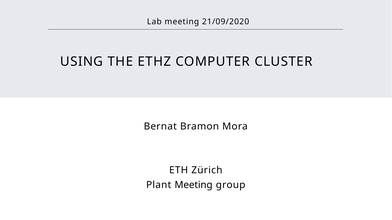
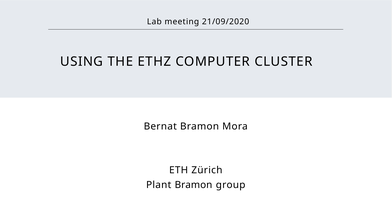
Plant Meeting: Meeting -> Bramon
